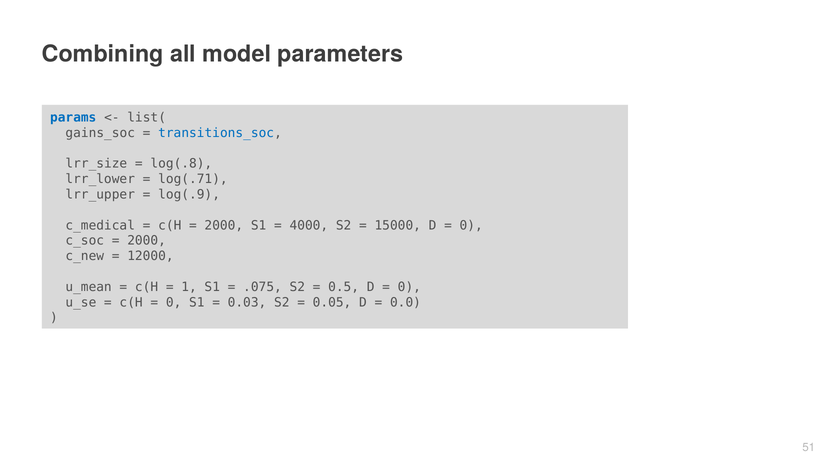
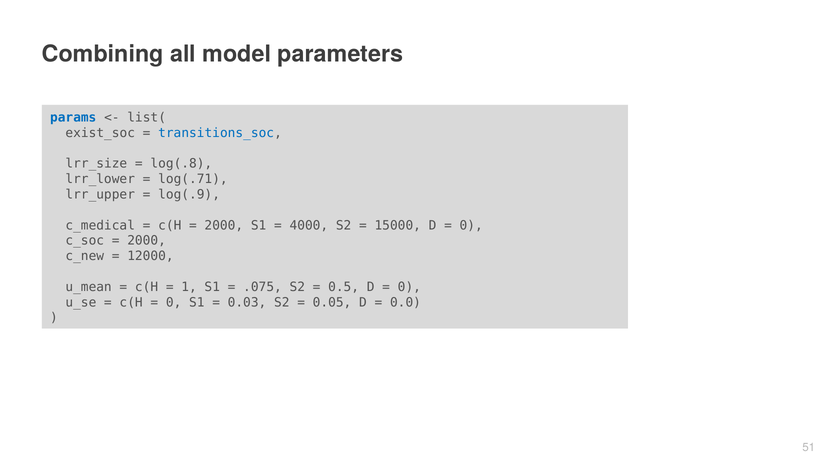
gains_soc: gains_soc -> exist_soc
